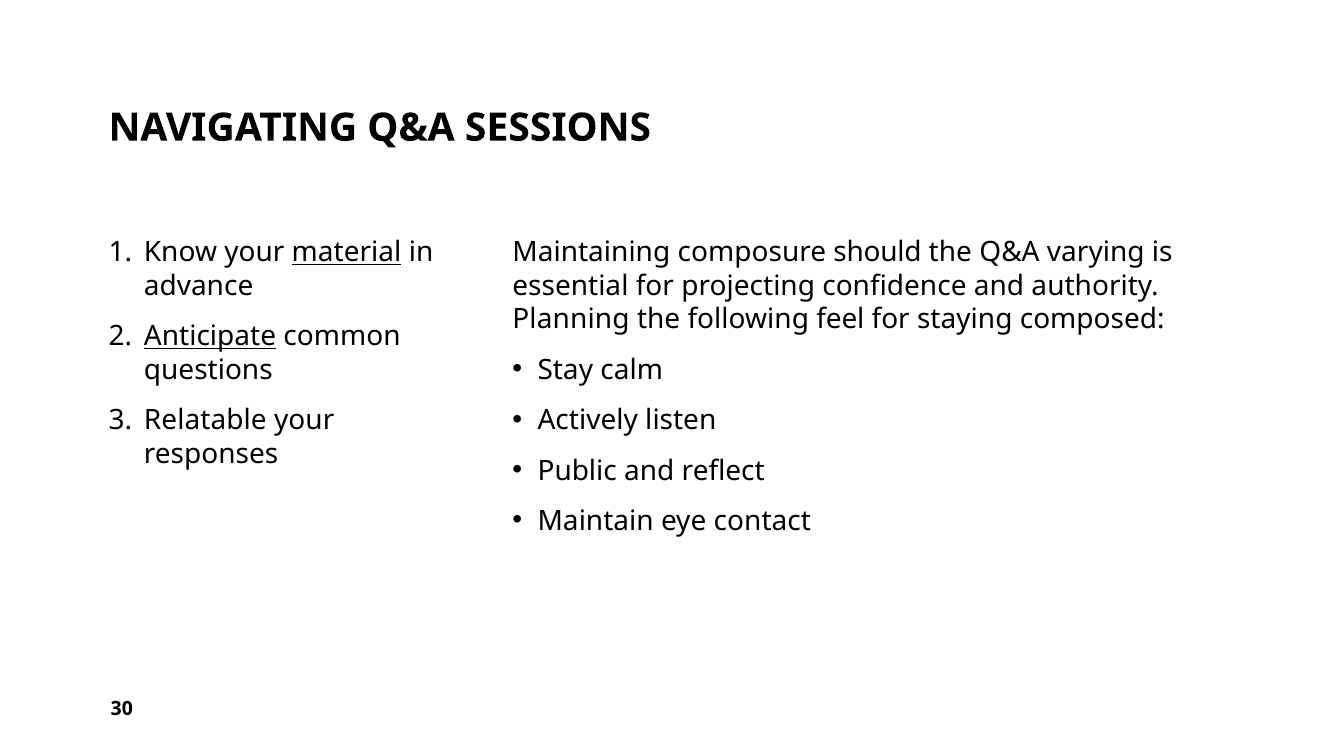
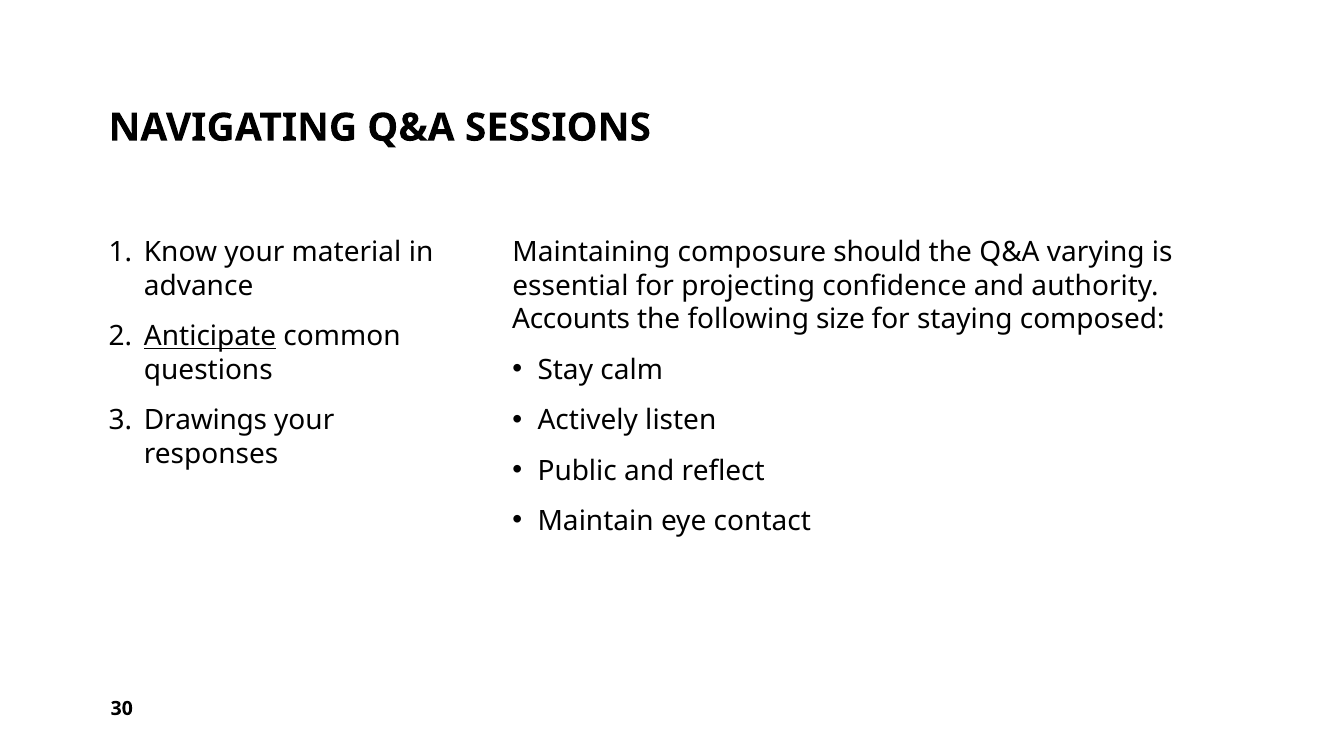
material underline: present -> none
Planning: Planning -> Accounts
feel: feel -> size
Relatable: Relatable -> Drawings
